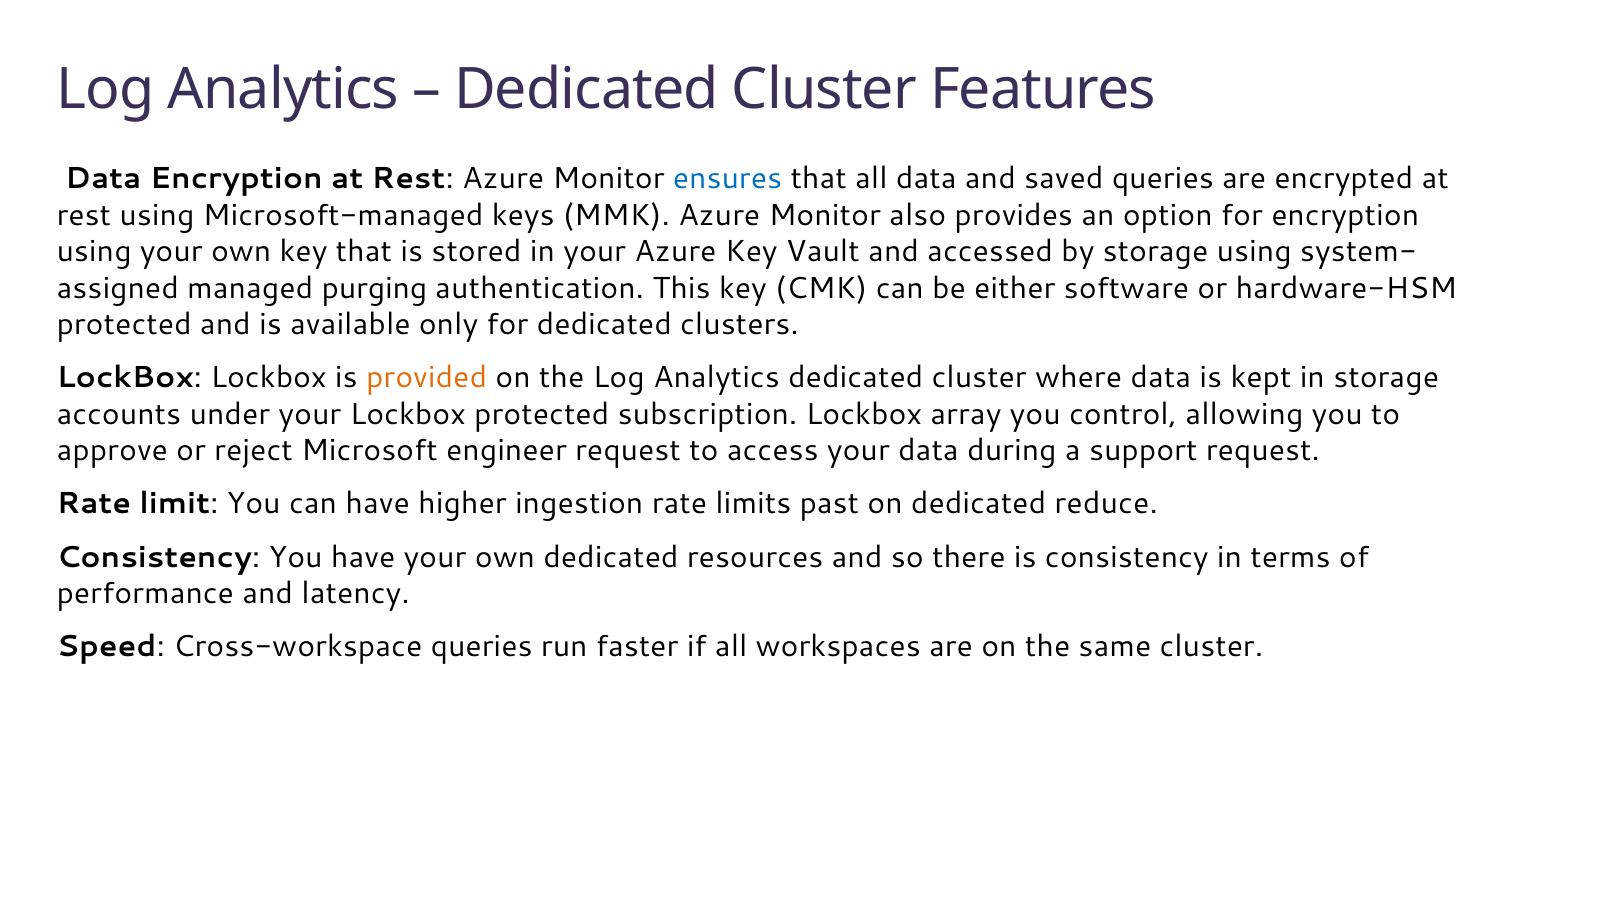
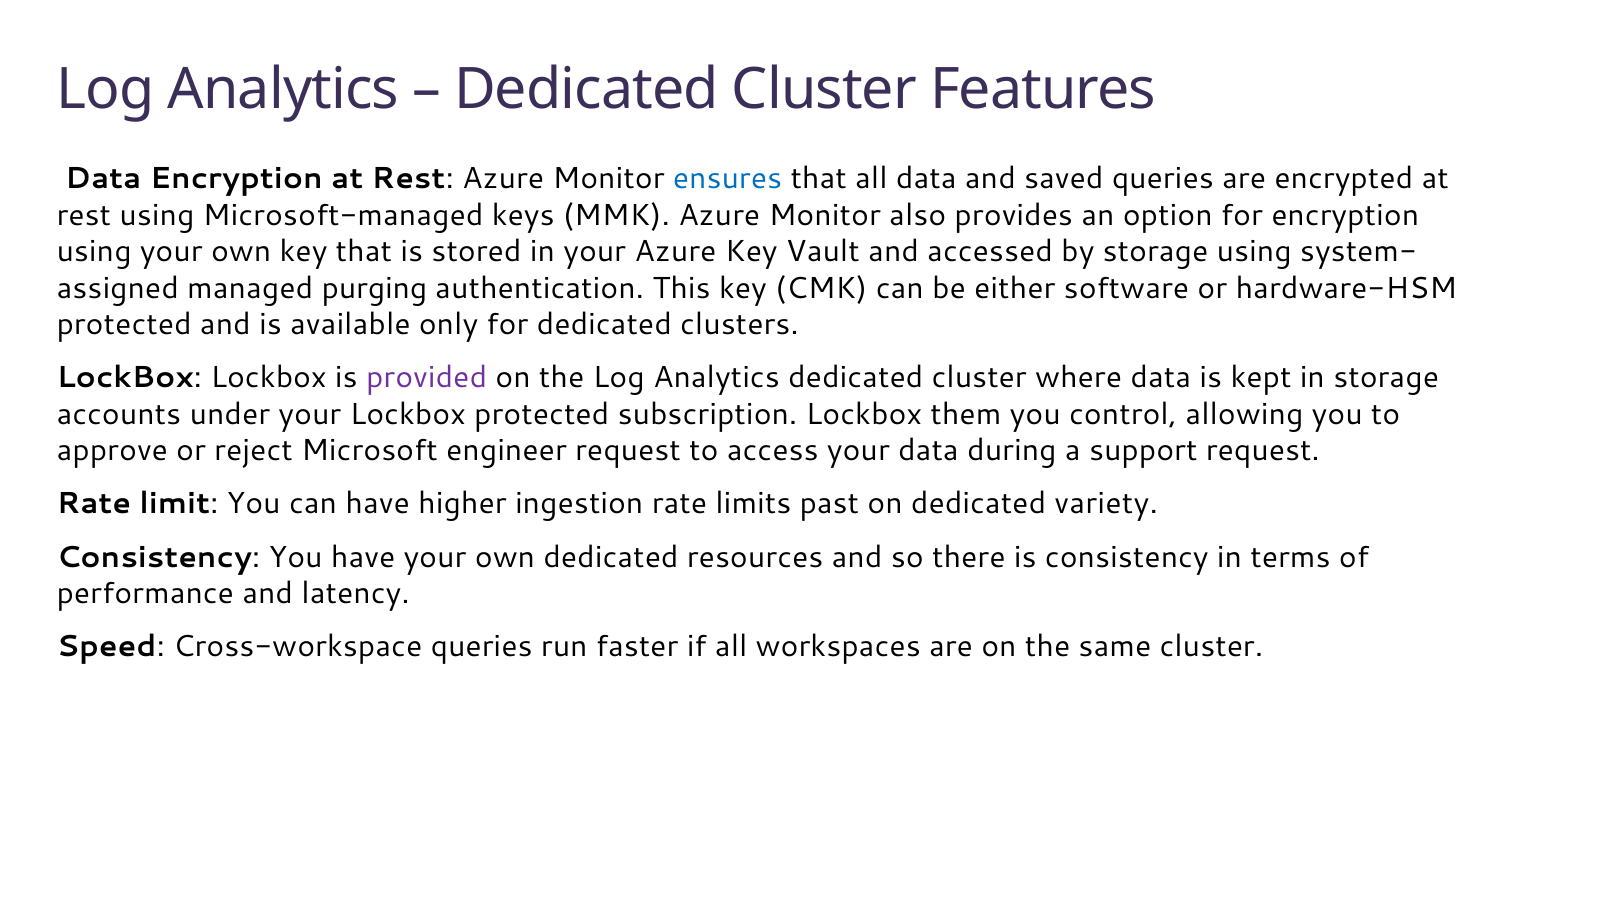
provided colour: orange -> purple
array: array -> them
reduce: reduce -> variety
